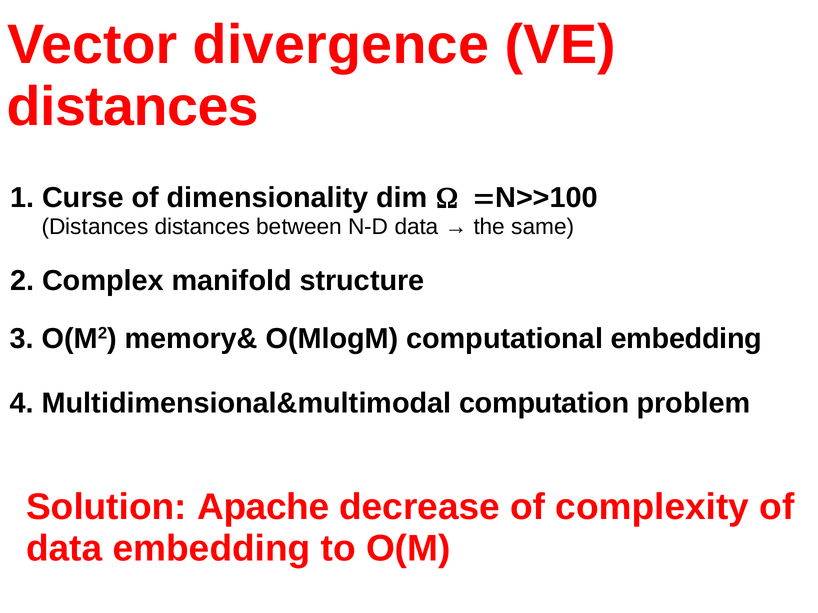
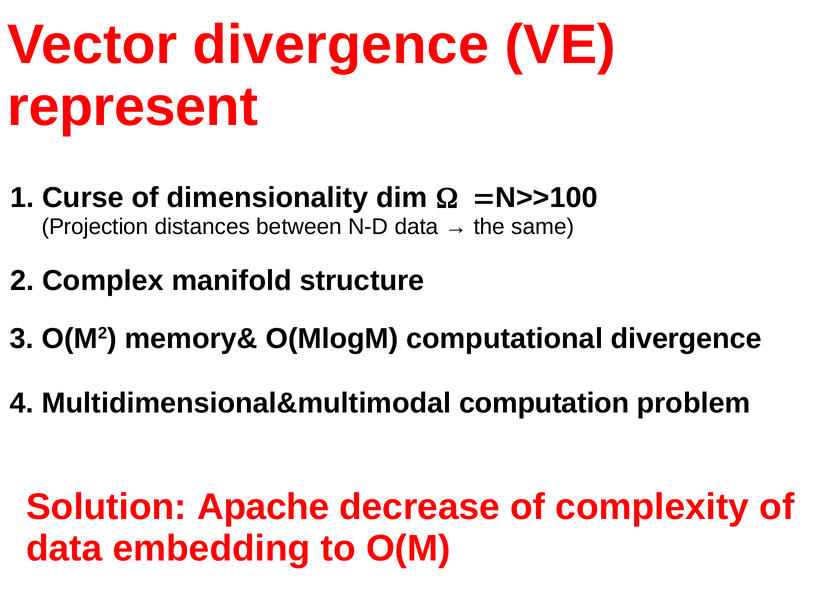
distances at (133, 107): distances -> represent
Distances at (95, 227): Distances -> Projection
computational embedding: embedding -> divergence
